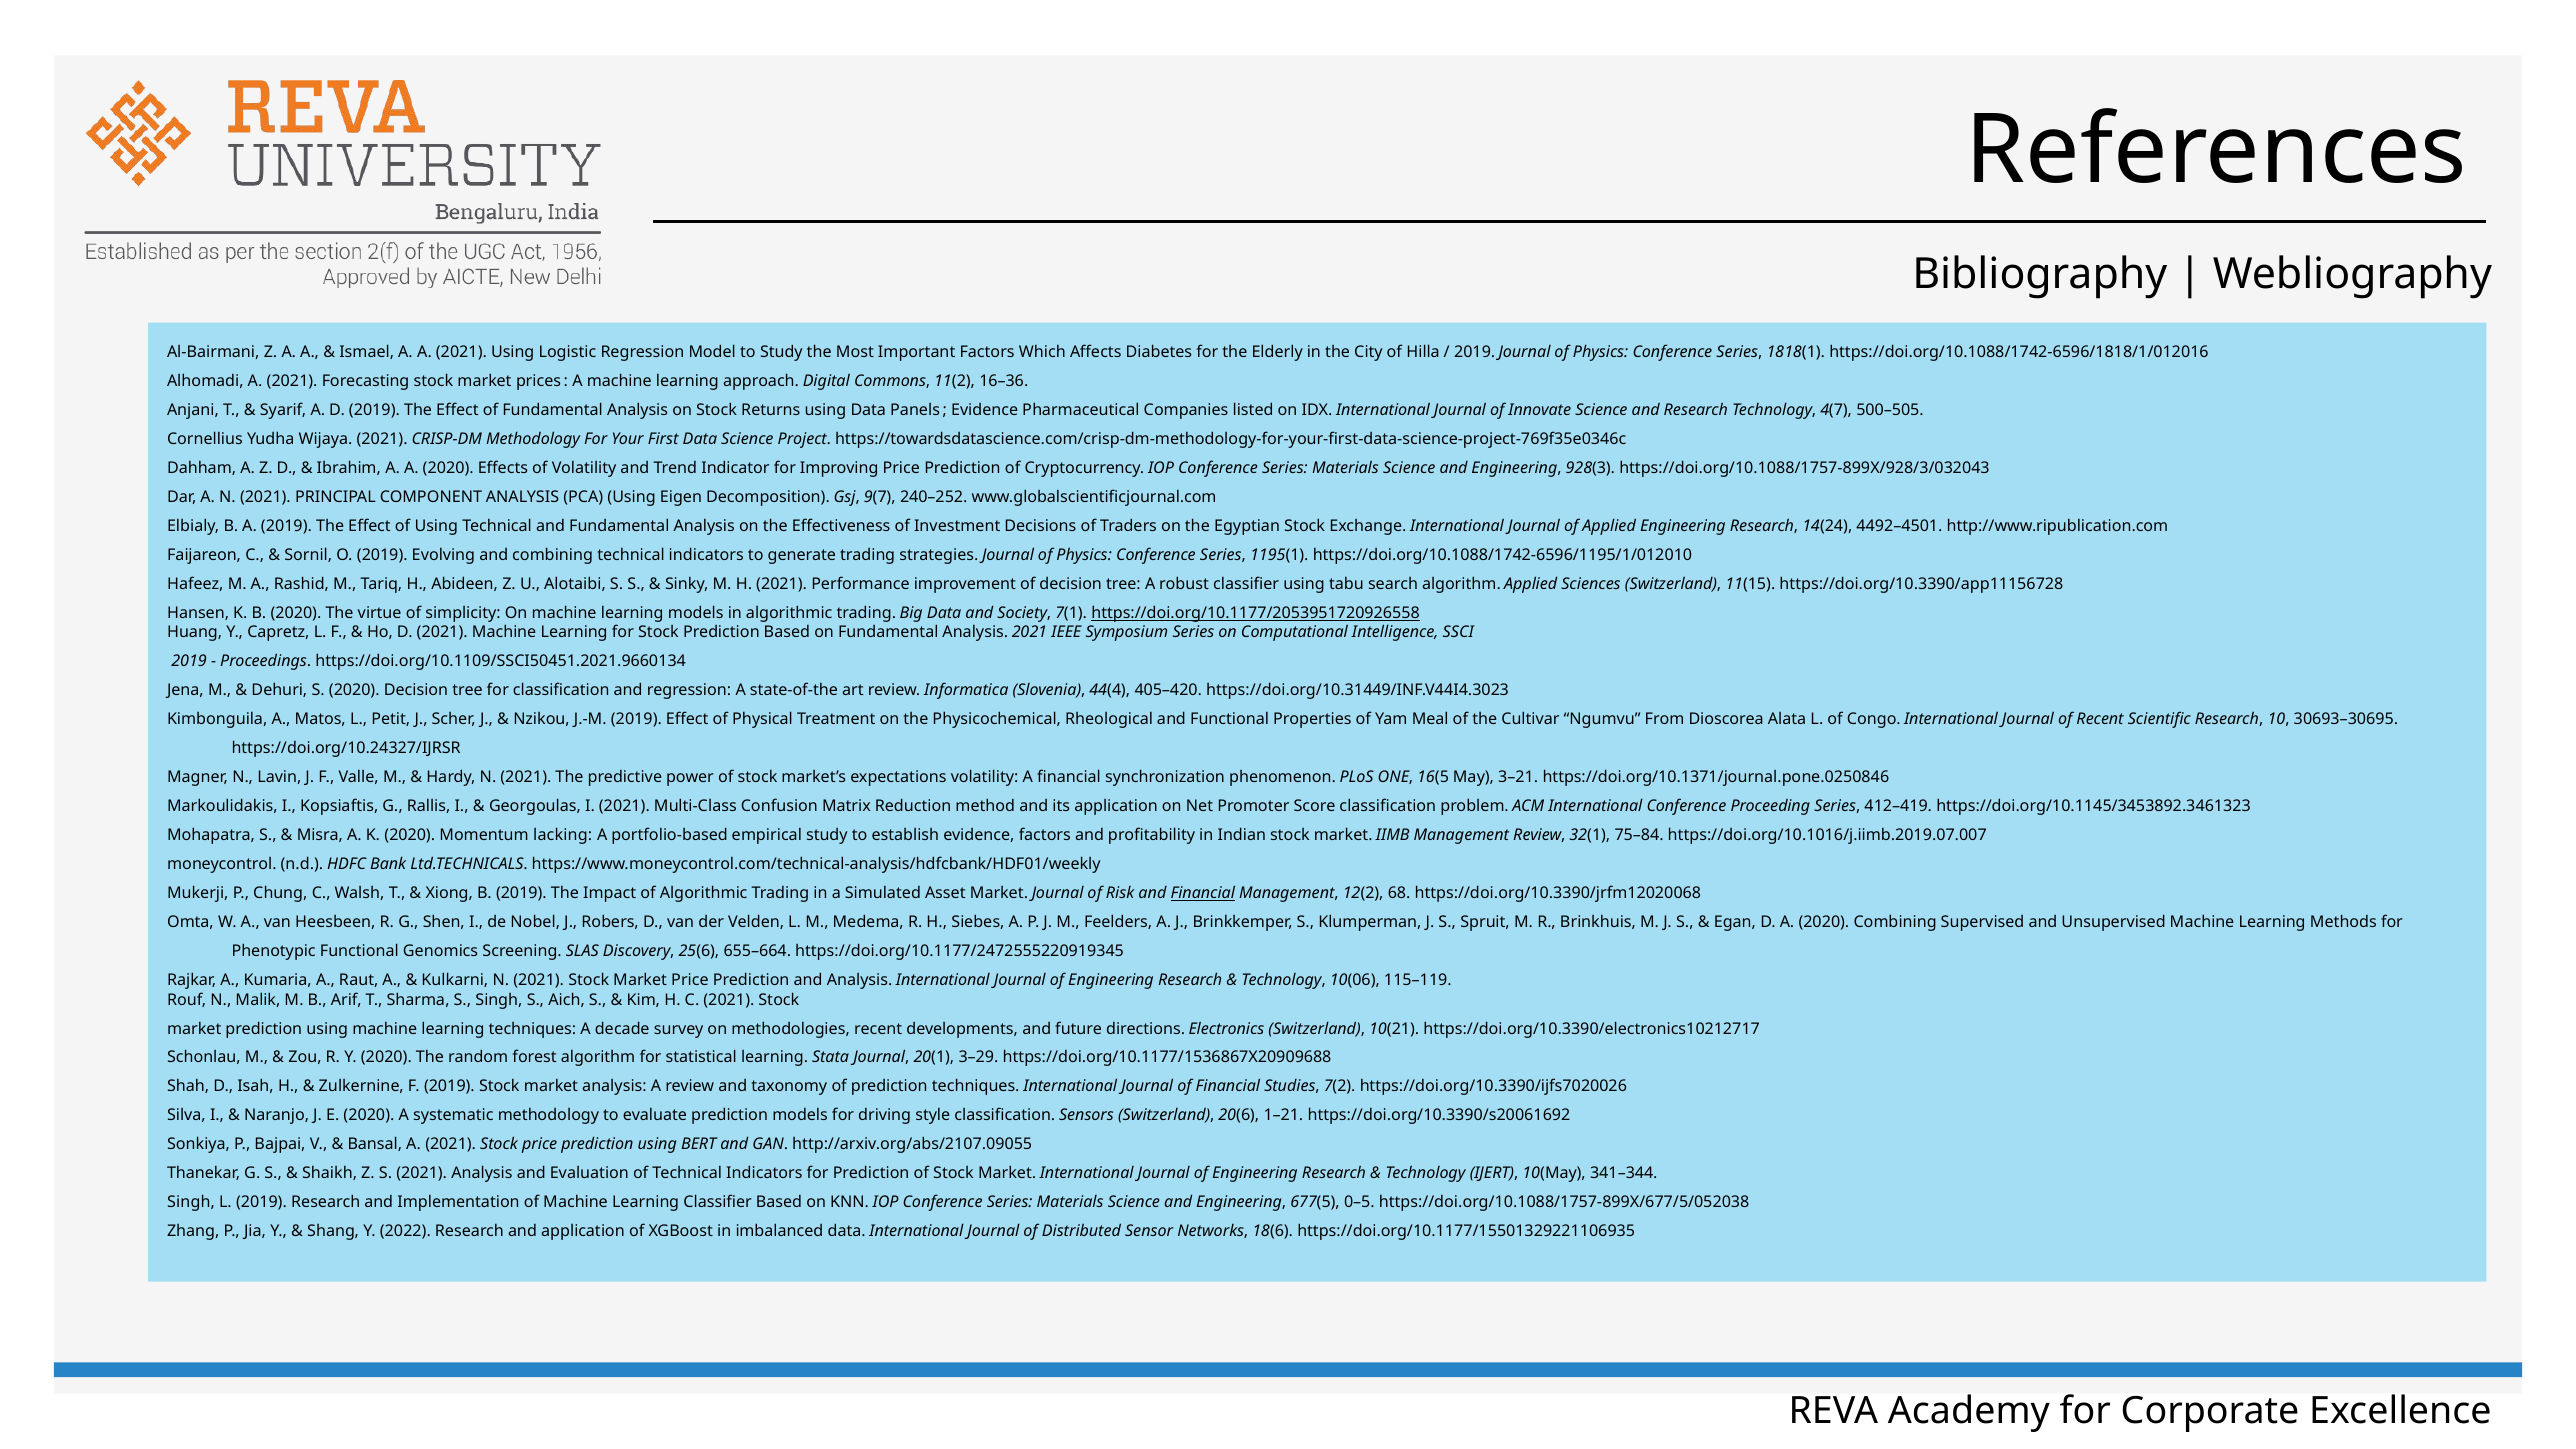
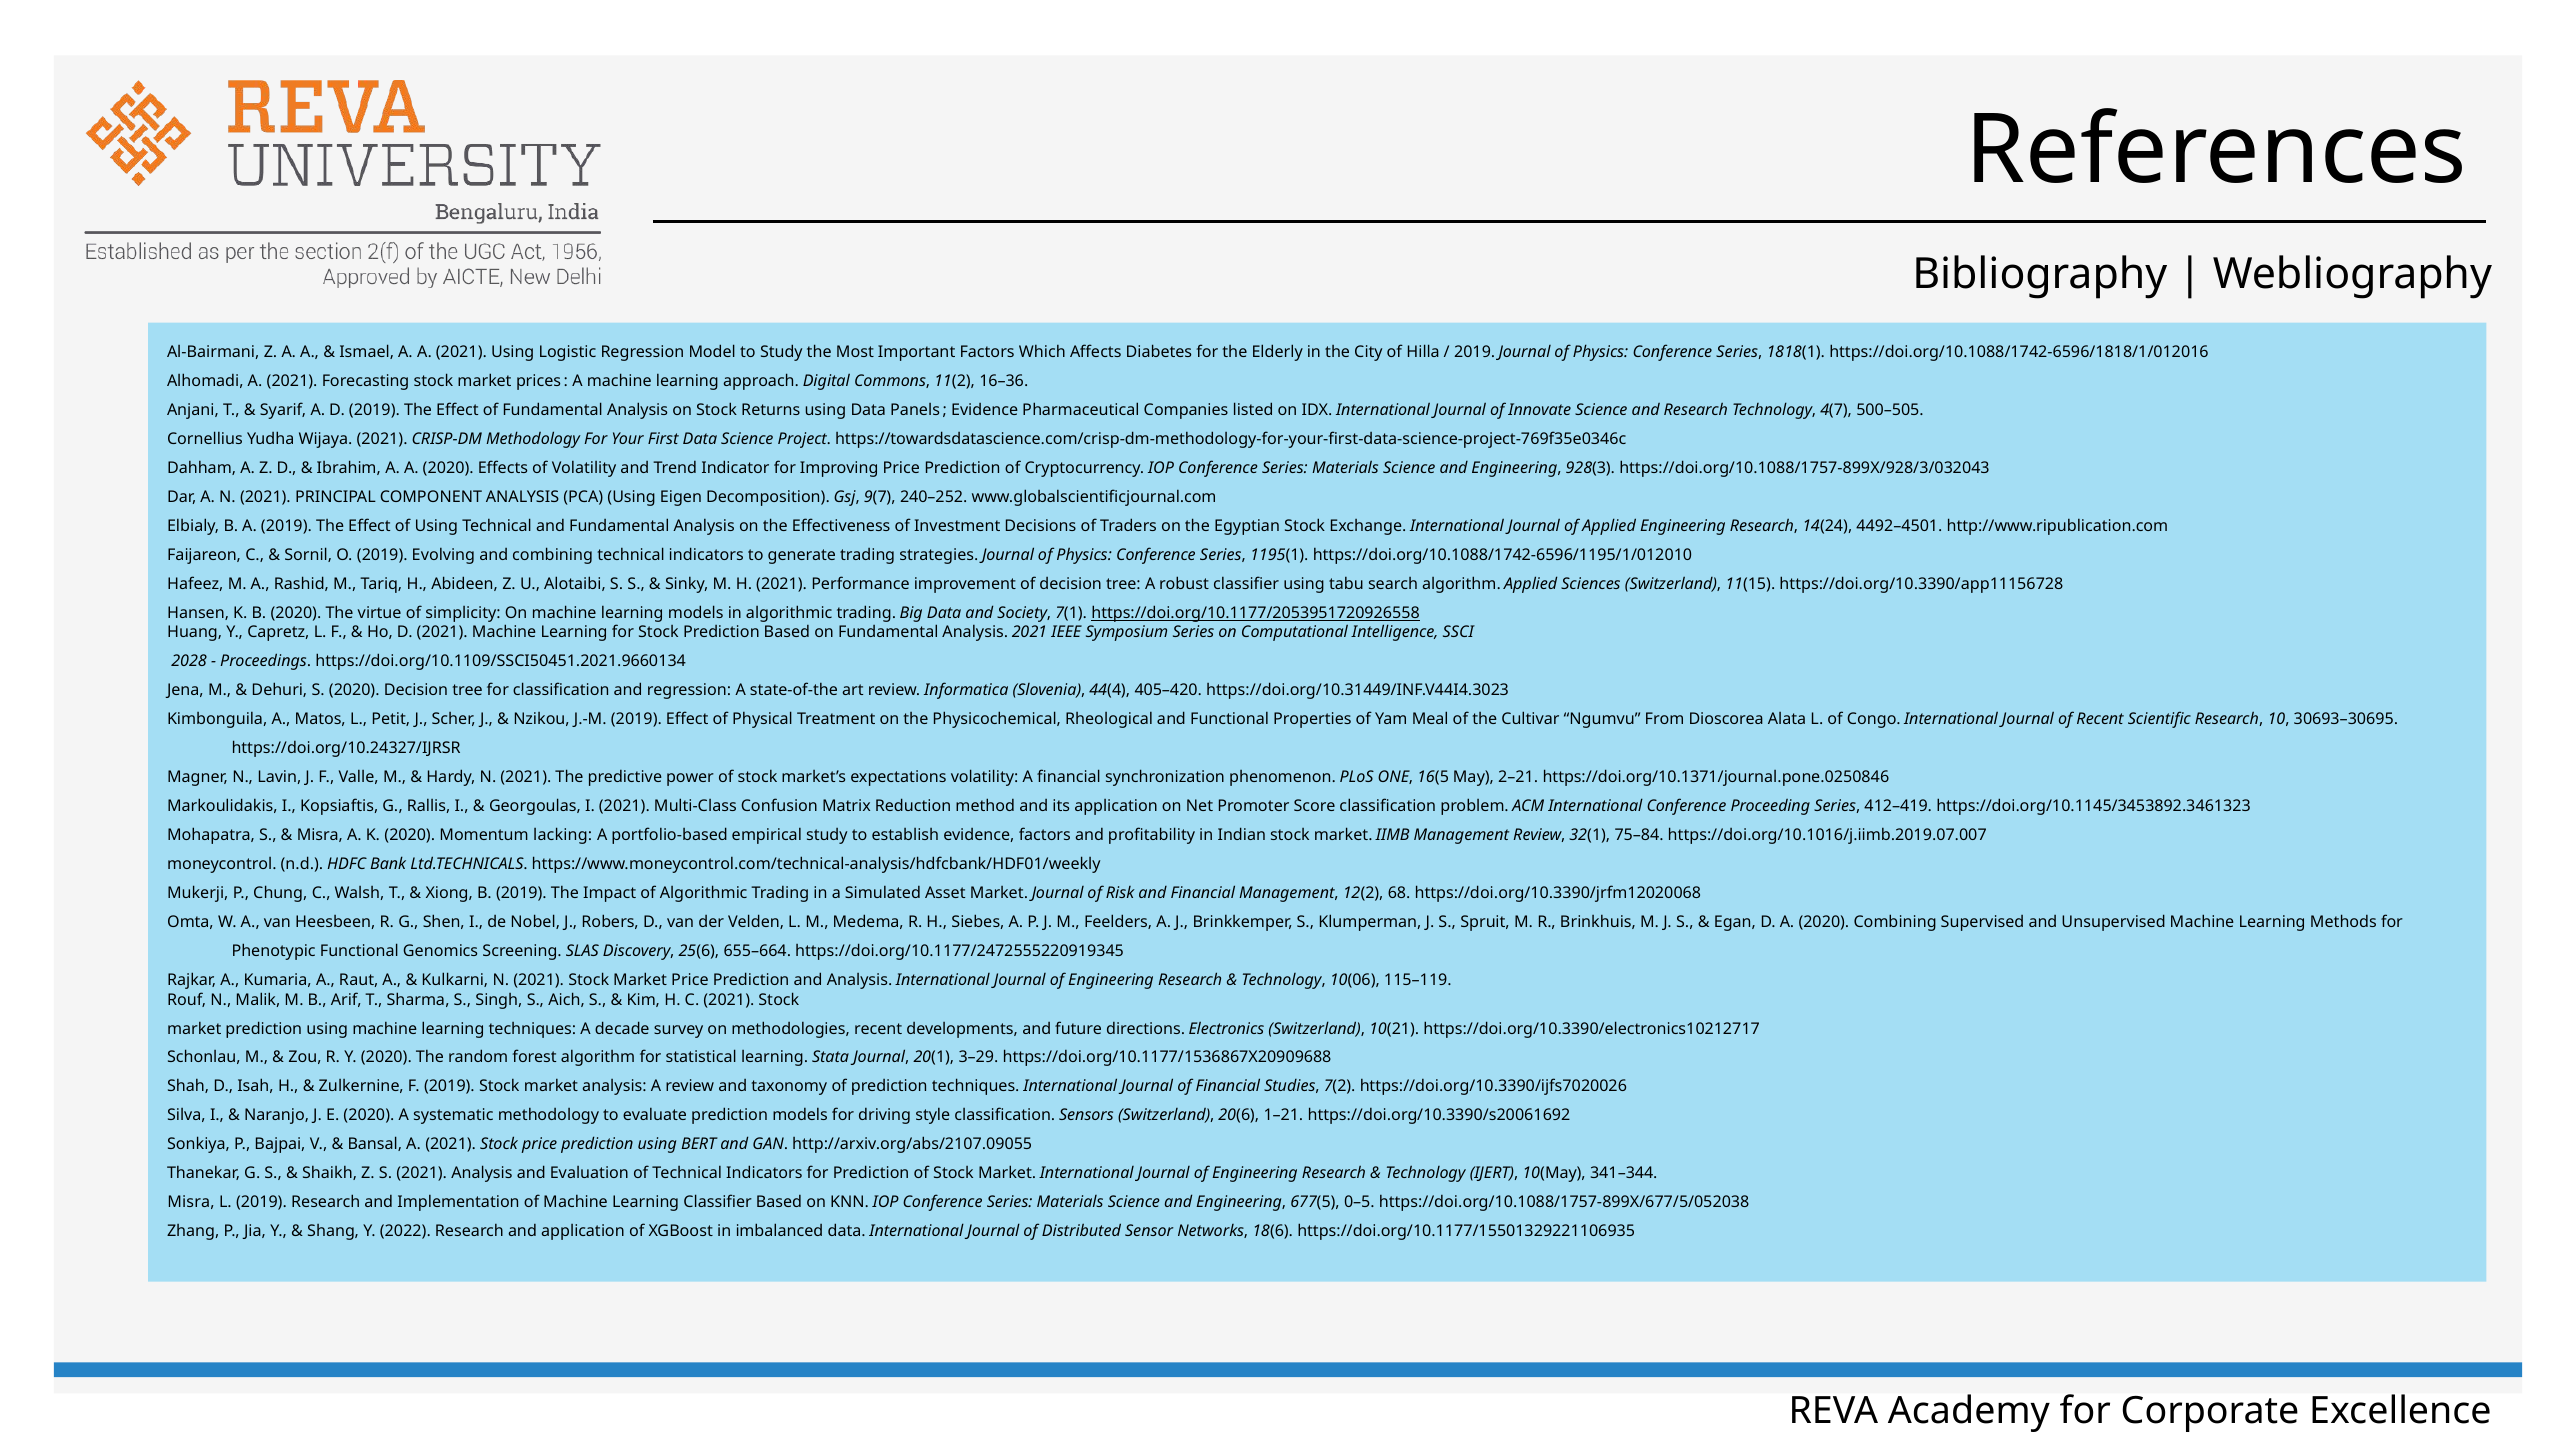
2019 at (189, 662): 2019 -> 2028
3–21: 3–21 -> 2–21
Financial at (1203, 893) underline: present -> none
Singh at (191, 1203): Singh -> Misra
